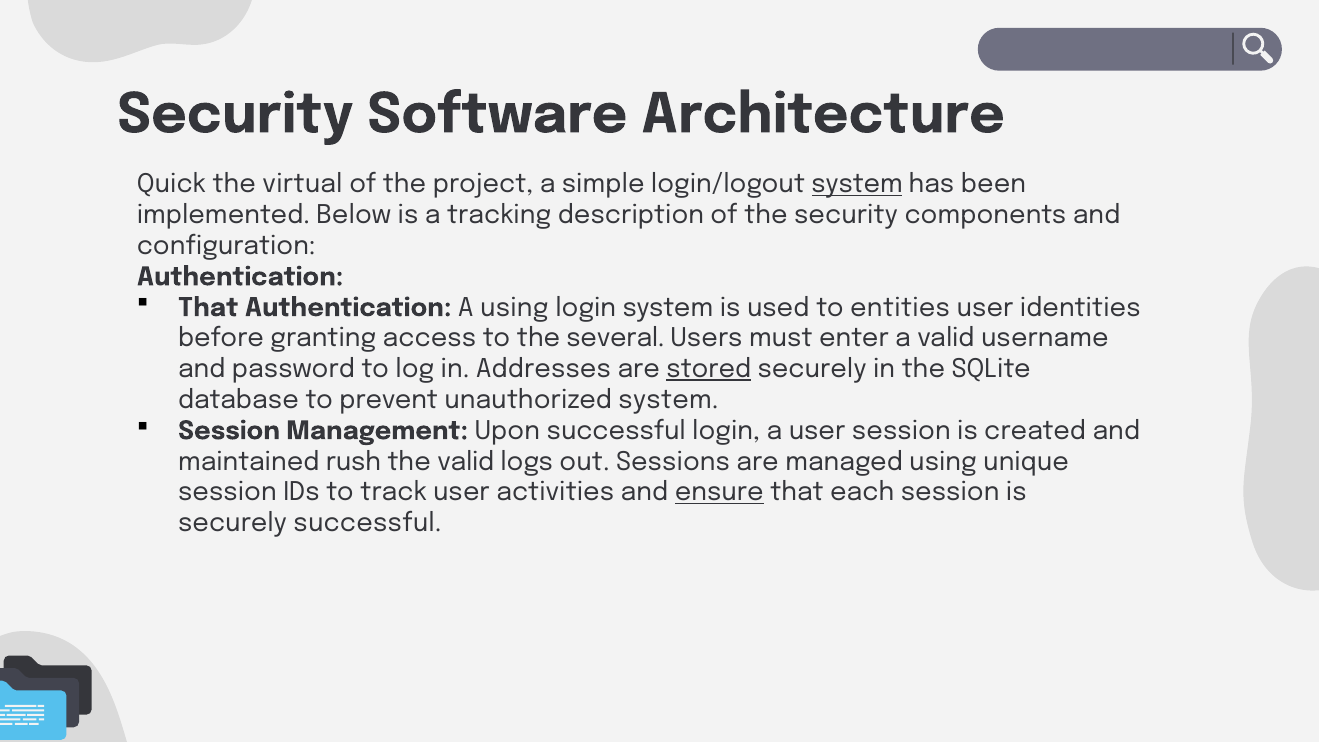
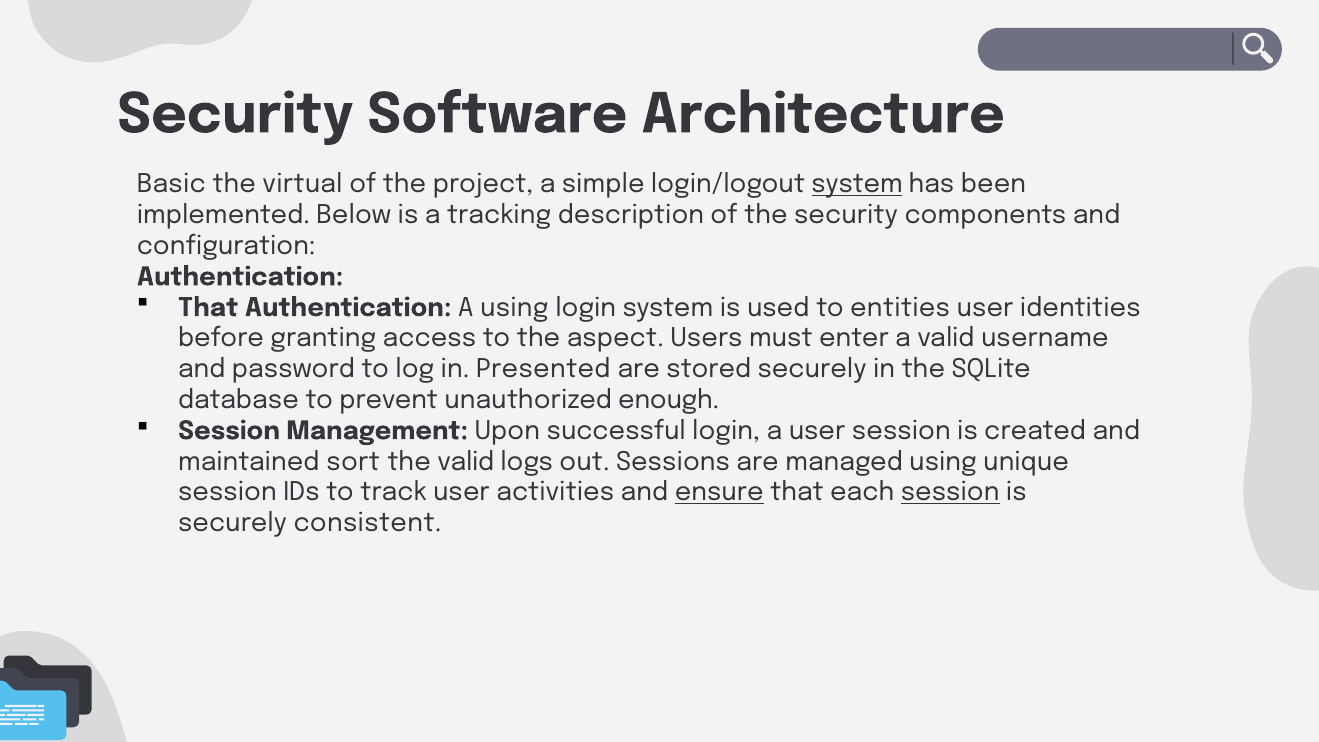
Quick: Quick -> Basic
several: several -> aspect
Addresses: Addresses -> Presented
stored underline: present -> none
unauthorized system: system -> enough
rush: rush -> sort
session at (950, 492) underline: none -> present
securely successful: successful -> consistent
